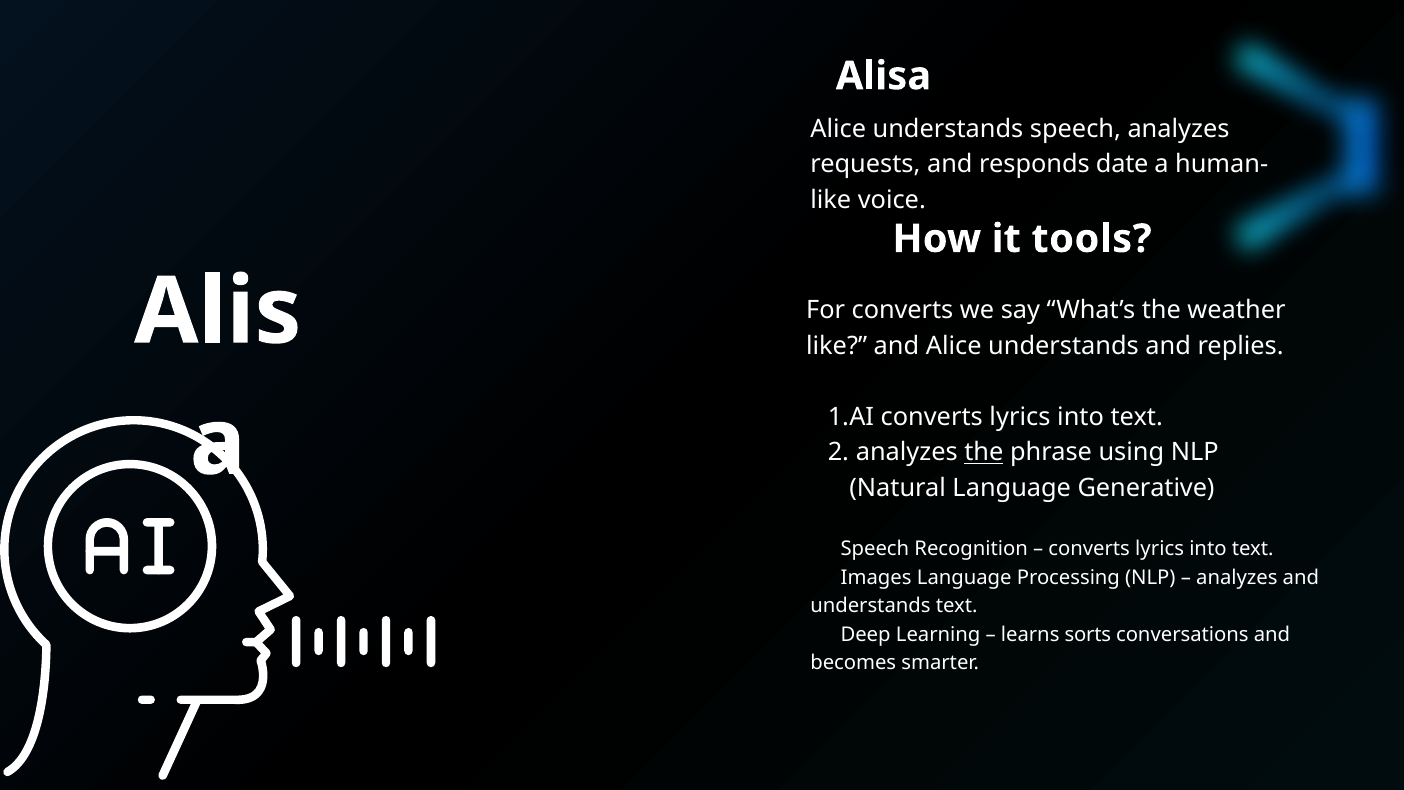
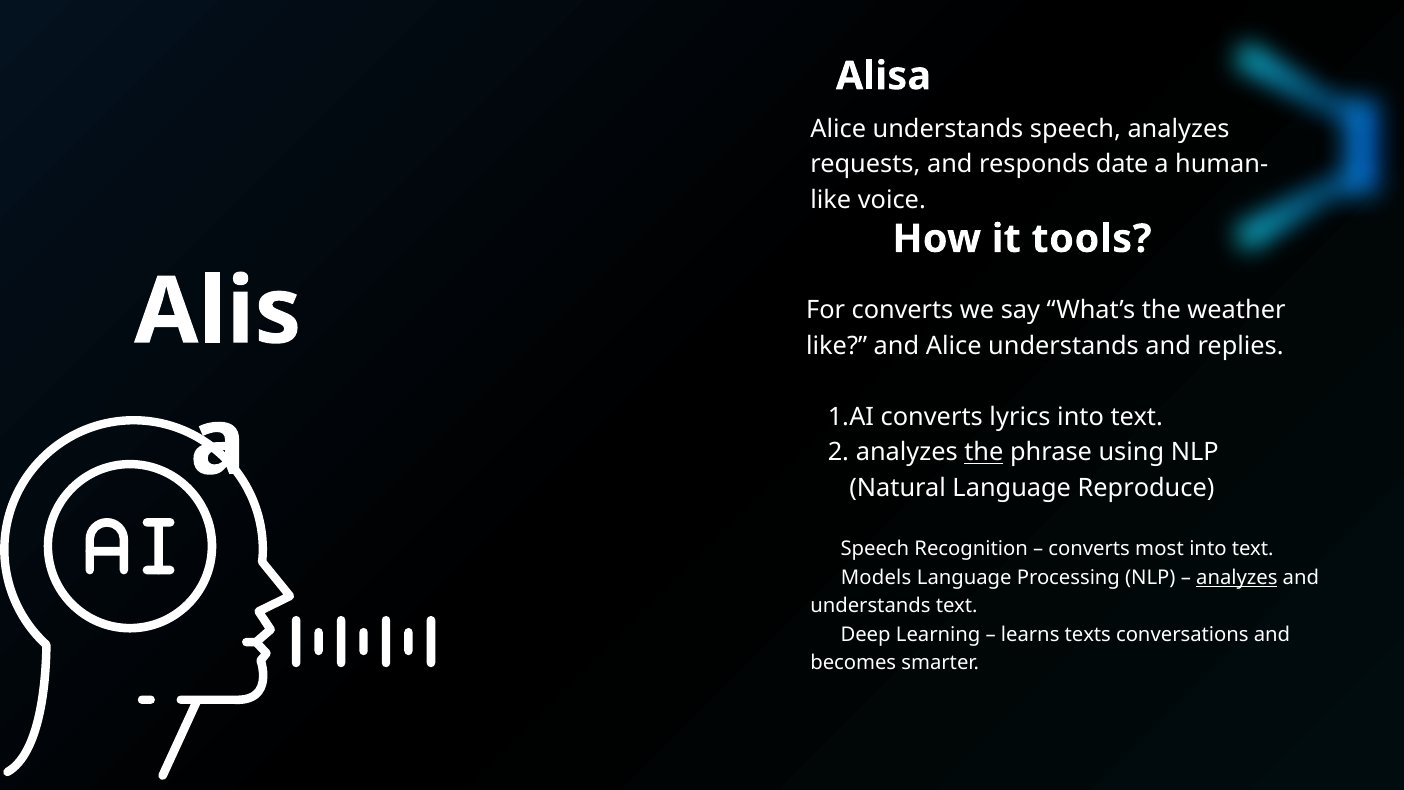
Generative: Generative -> Reproduce
lyrics at (1160, 549): lyrics -> most
Images: Images -> Models
analyzes at (1237, 577) underline: none -> present
sorts: sorts -> texts
